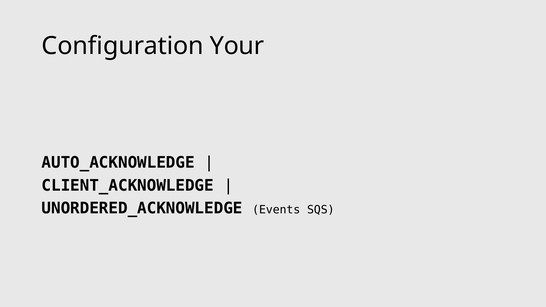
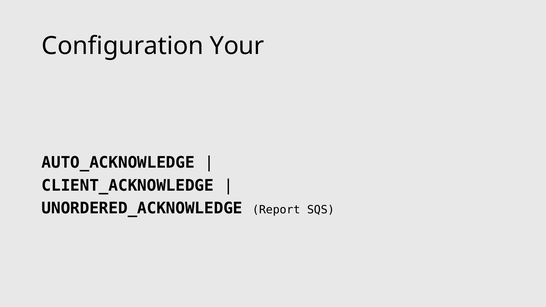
Events: Events -> Report
